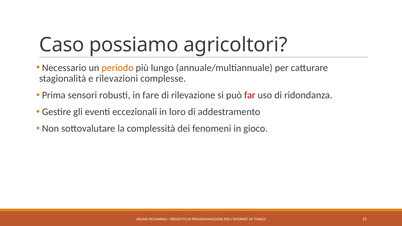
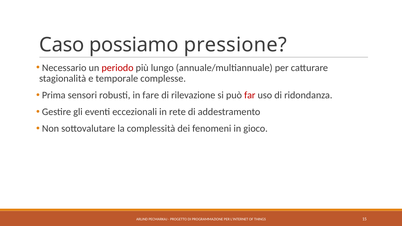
agricoltori: agricoltori -> pressione
periodo colour: orange -> red
rilevazioni: rilevazioni -> temporale
loro: loro -> rete
